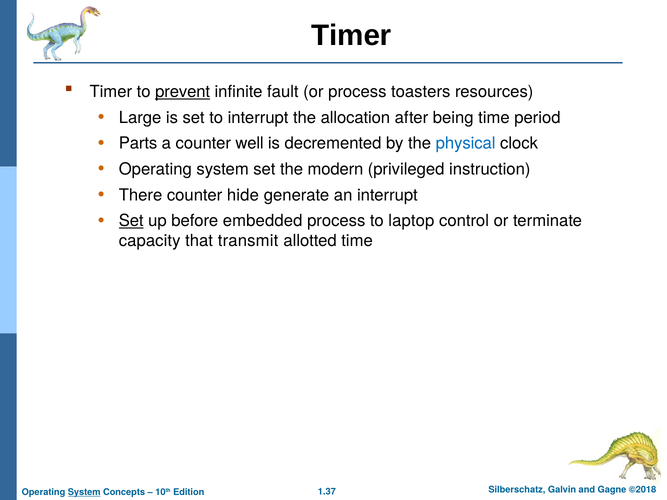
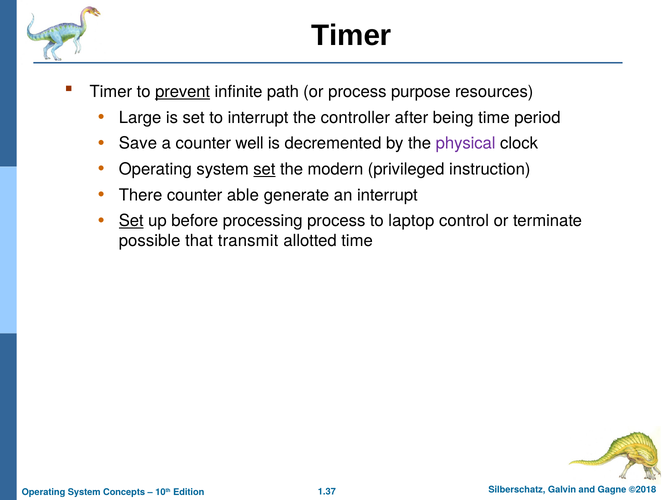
fault: fault -> path
toasters: toasters -> purpose
allocation: allocation -> controller
Parts: Parts -> Save
physical colour: blue -> purple
set at (264, 169) underline: none -> present
hide: hide -> able
embedded: embedded -> processing
capacity: capacity -> possible
System at (84, 492) underline: present -> none
